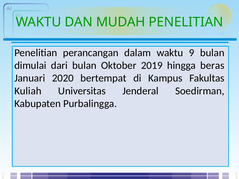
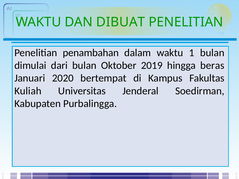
MUDAH: MUDAH -> DIBUAT
perancangan: perancangan -> penambahan
9: 9 -> 1
